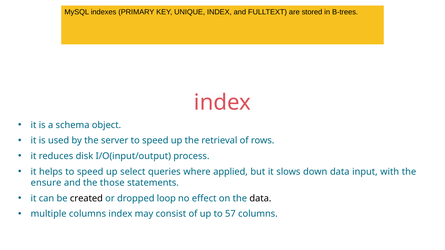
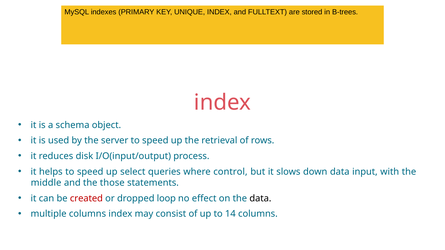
applied: applied -> control
ensure: ensure -> middle
created at (86, 199) colour: black -> red
57: 57 -> 14
